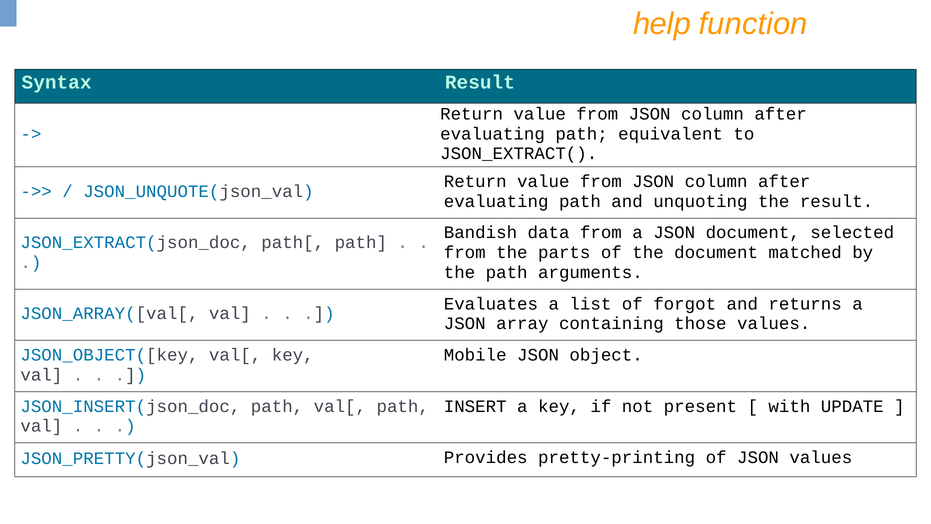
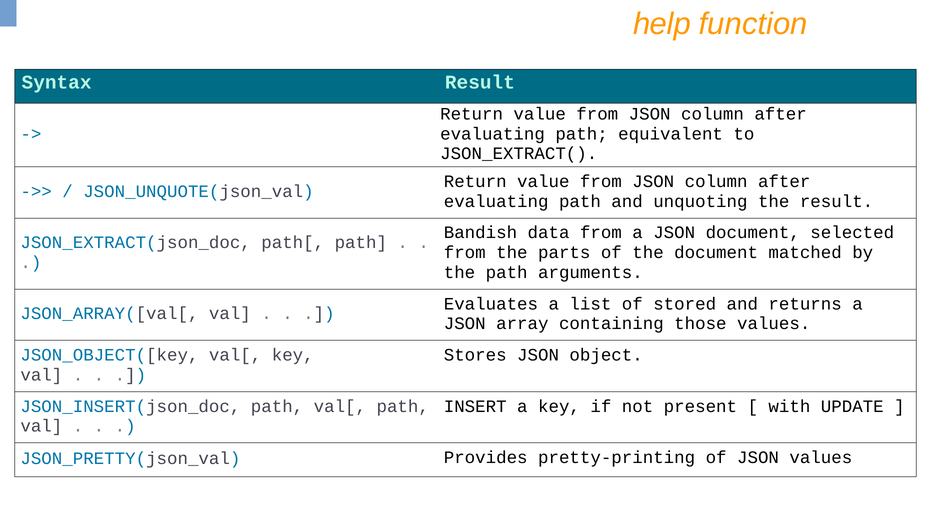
forgot: forgot -> stored
Mobile: Mobile -> Stores
